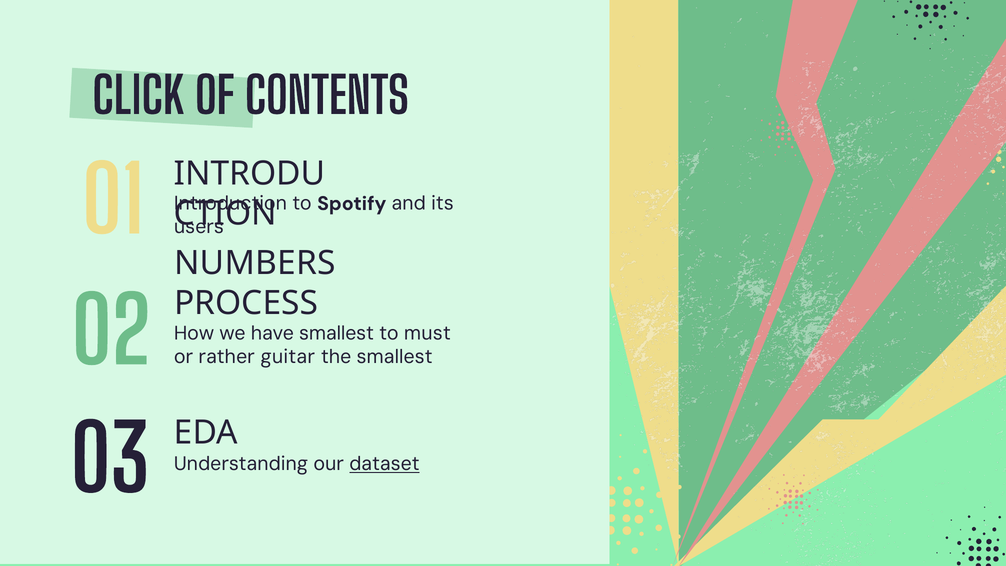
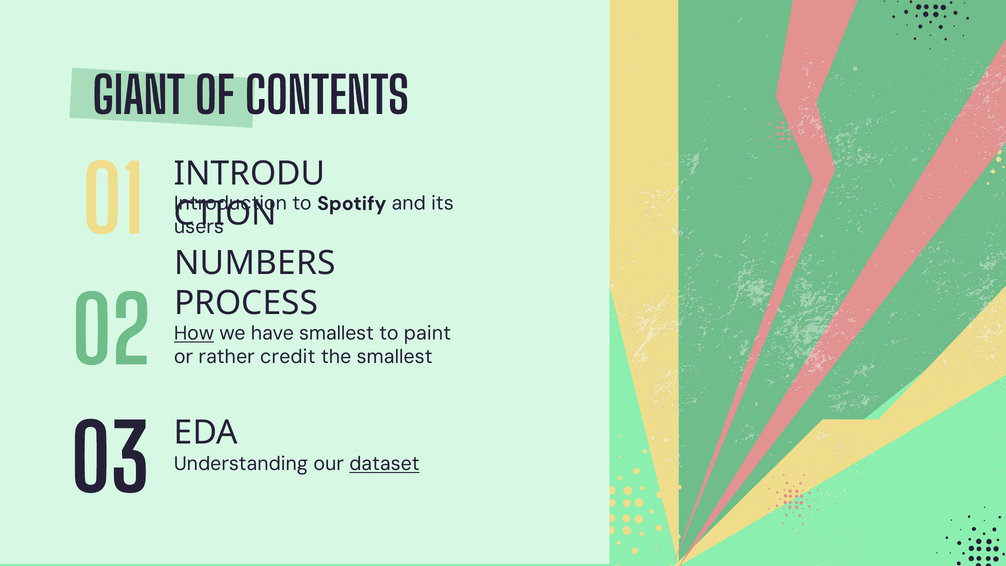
CLICK: CLICK -> GIANT
How underline: none -> present
must: must -> paint
guitar: guitar -> credit
